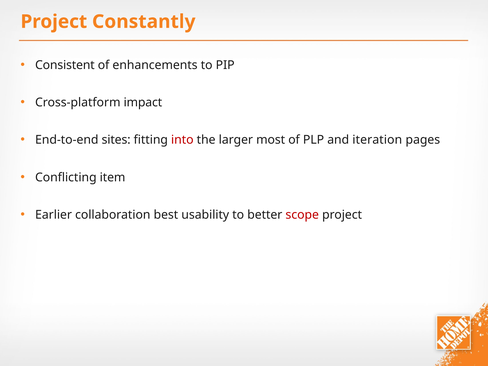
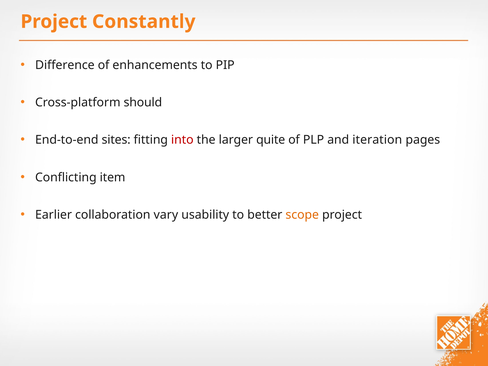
Consistent: Consistent -> Difference
impact: impact -> should
most: most -> quite
best: best -> vary
scope colour: red -> orange
